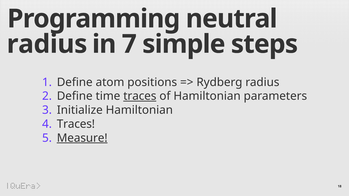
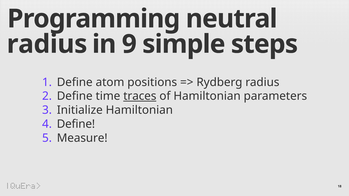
7: 7 -> 9
Traces at (76, 124): Traces -> Define
Measure underline: present -> none
